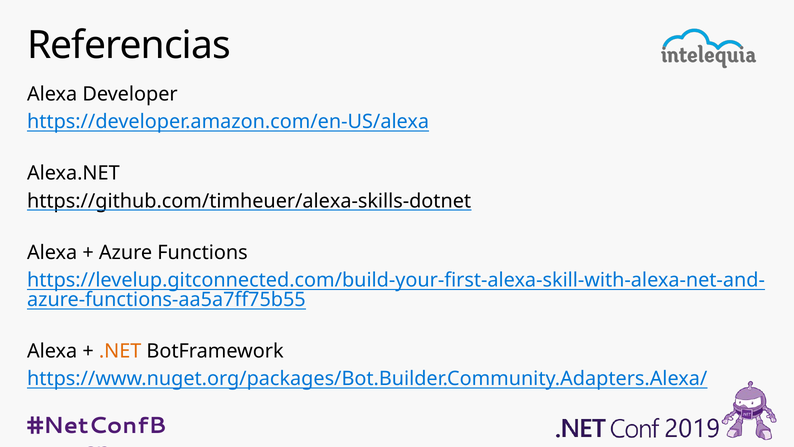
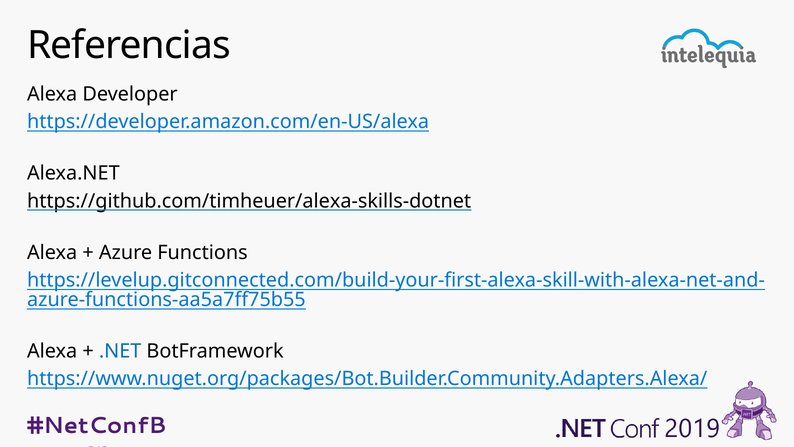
.NET colour: orange -> blue
